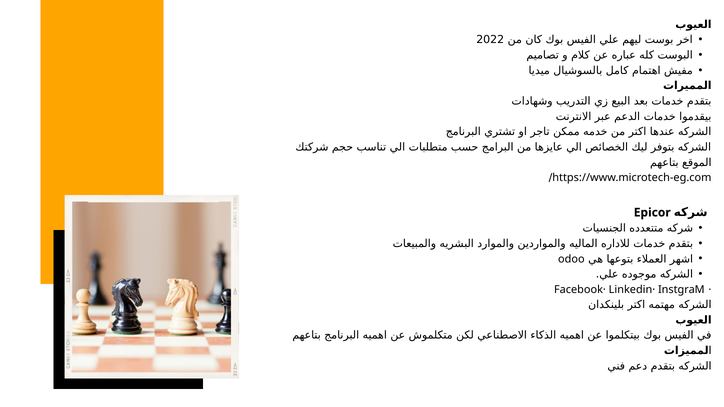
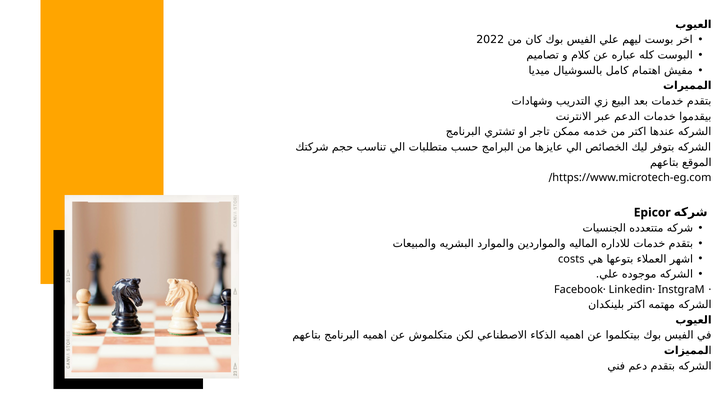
odoo: odoo -> costs
